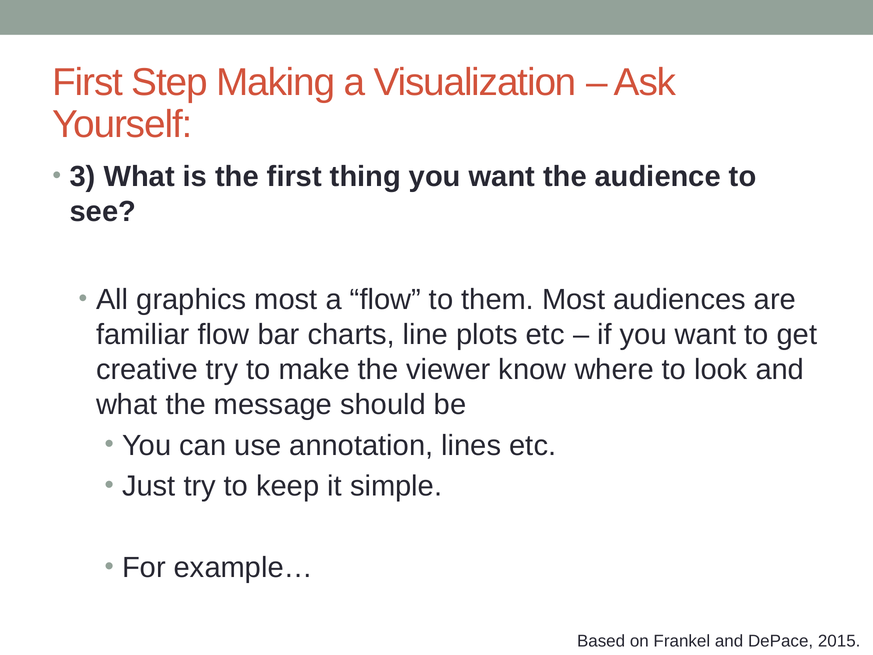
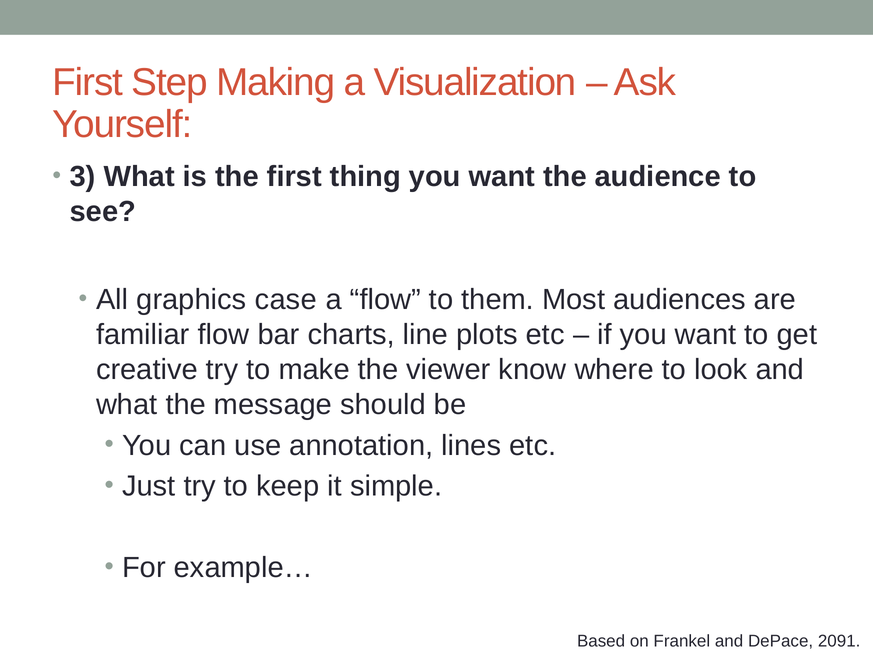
graphics most: most -> case
2015: 2015 -> 2091
